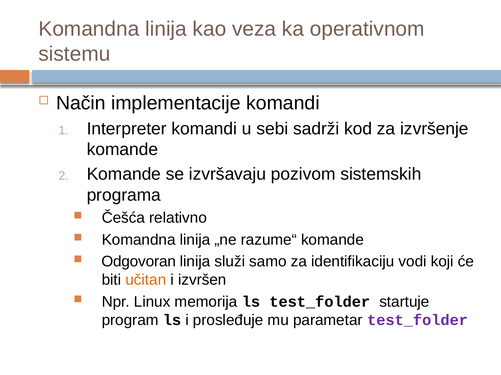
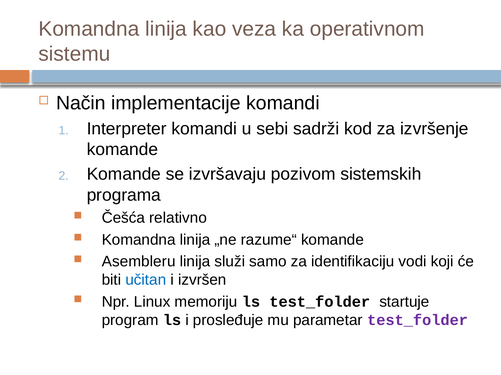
Odgovoran: Odgovoran -> Asembleru
učitan colour: orange -> blue
memorija: memorija -> memoriju
